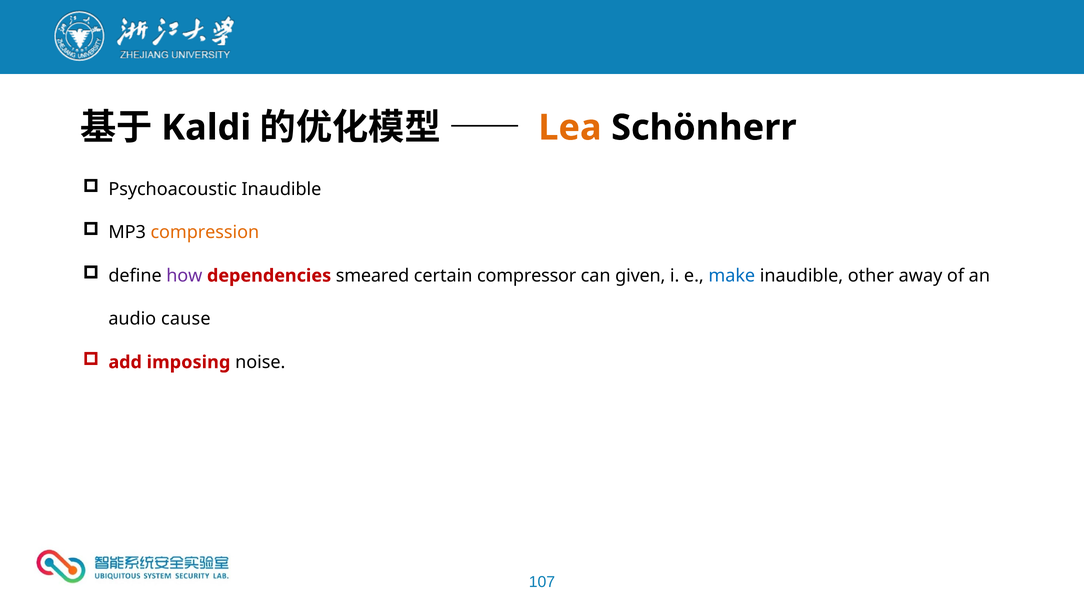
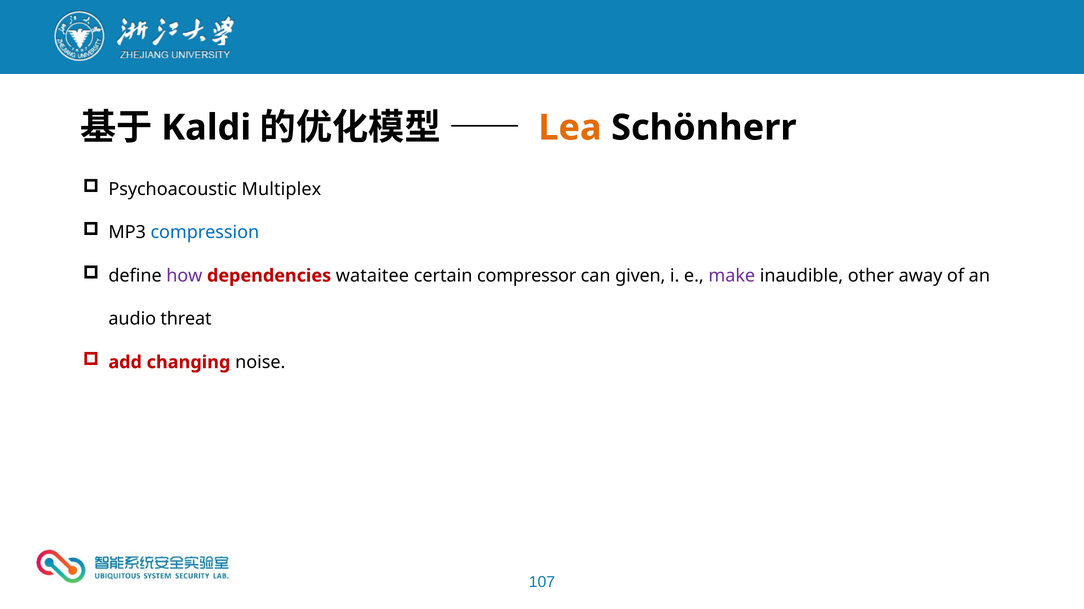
Psychoacoustic Inaudible: Inaudible -> Multiplex
compression colour: orange -> blue
smeared: smeared -> wataitee
make colour: blue -> purple
cause: cause -> threat
imposing: imposing -> changing
